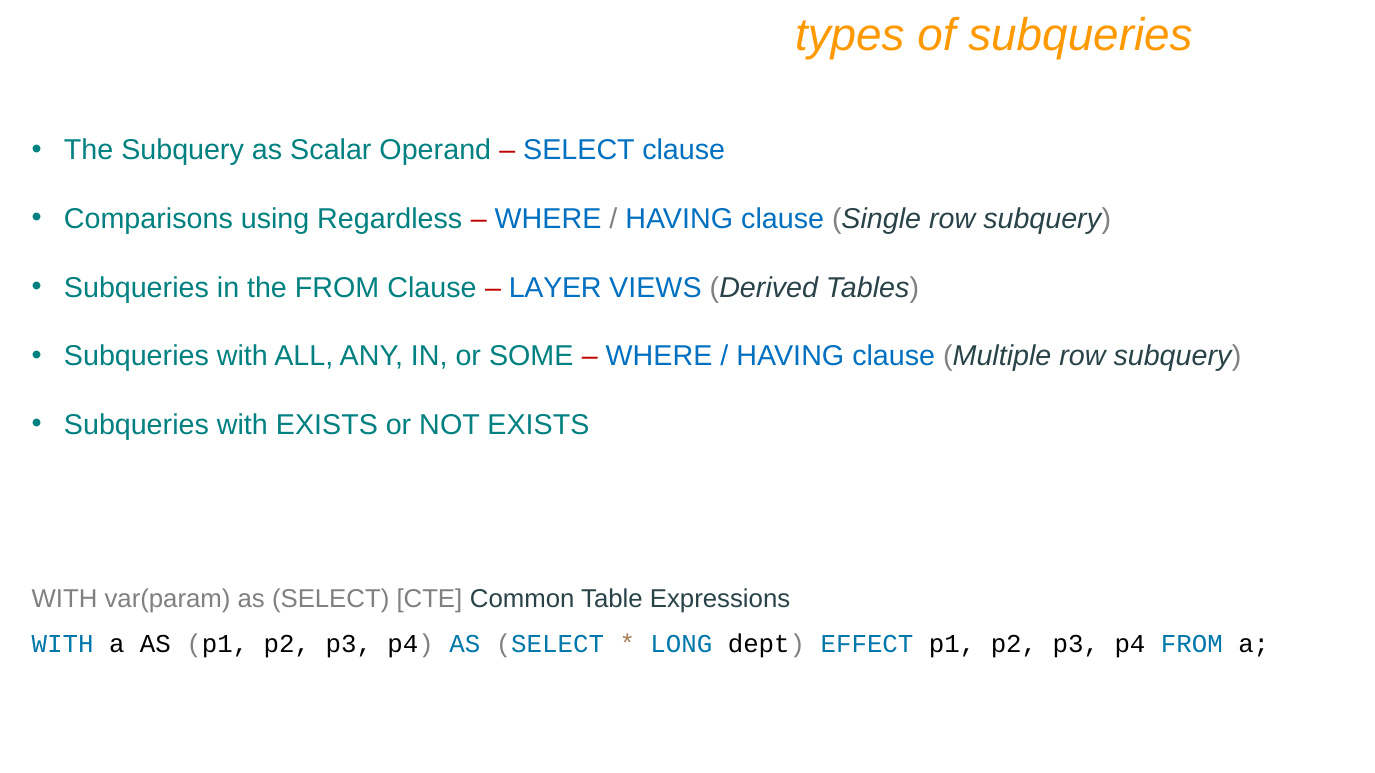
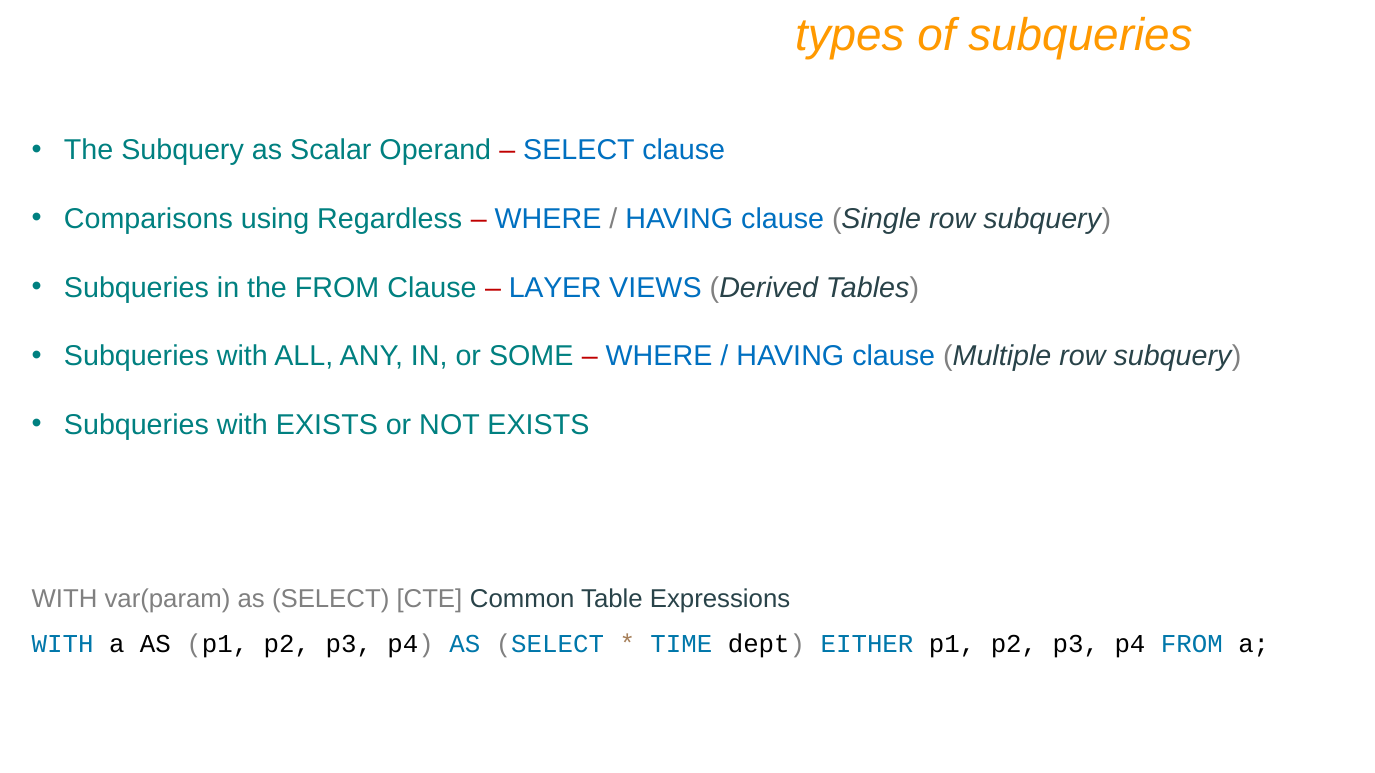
LONG: LONG -> TIME
EFFECT: EFFECT -> EITHER
